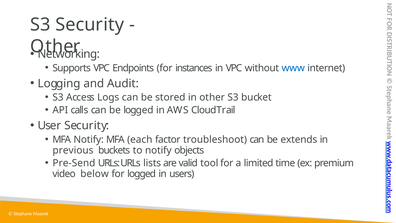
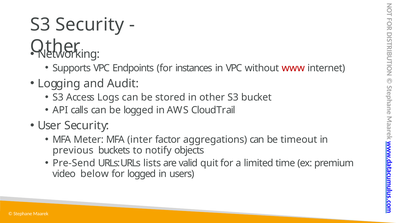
www colour: blue -> red
MFA Notify: Notify -> Meter
each: each -> inter
troubleshoot: troubleshoot -> aggregations
extends: extends -> timeout
tool: tool -> quit
